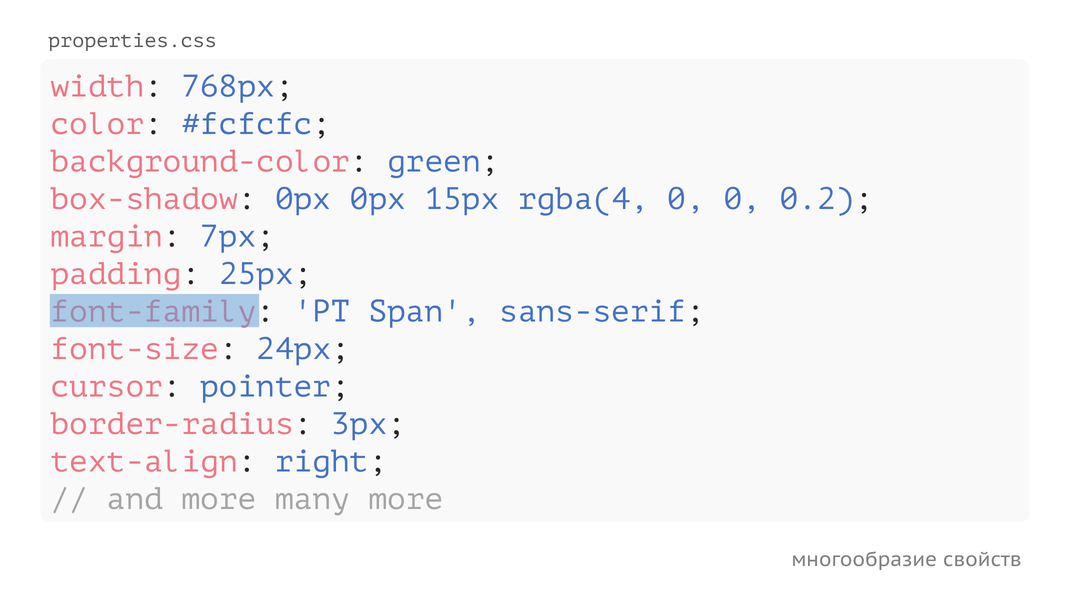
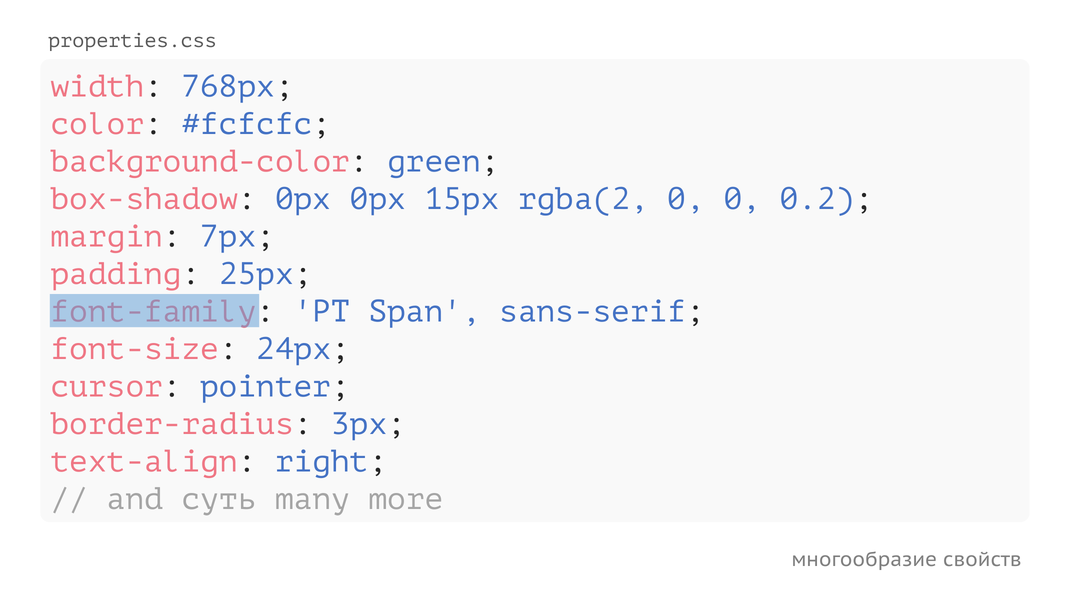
rgba(4: rgba(4 -> rgba(2
and more: more -> суть
